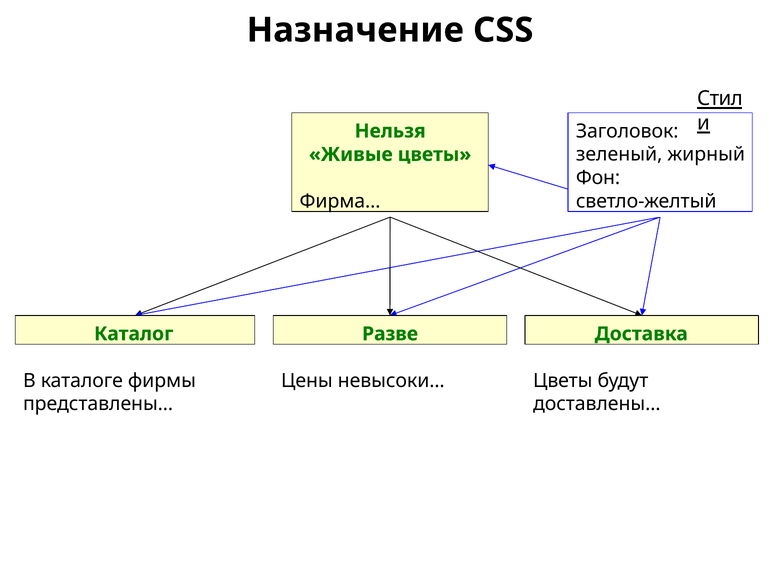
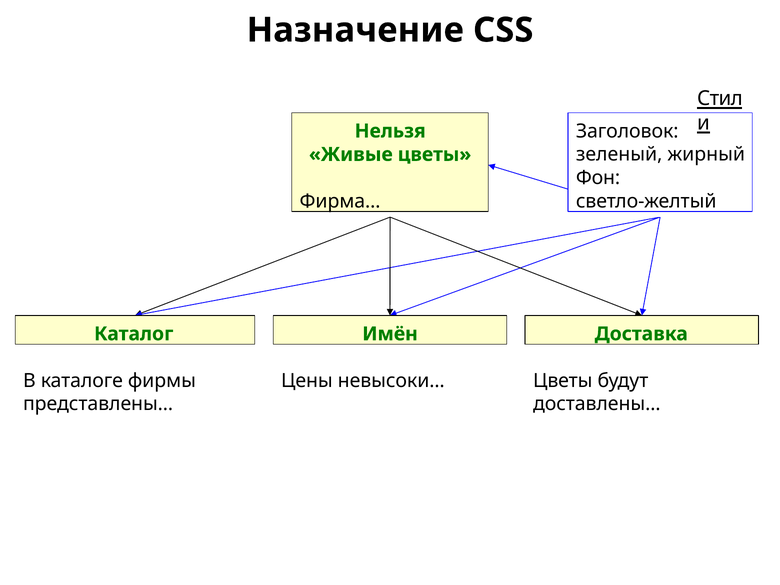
Разве: Разве -> Имён
